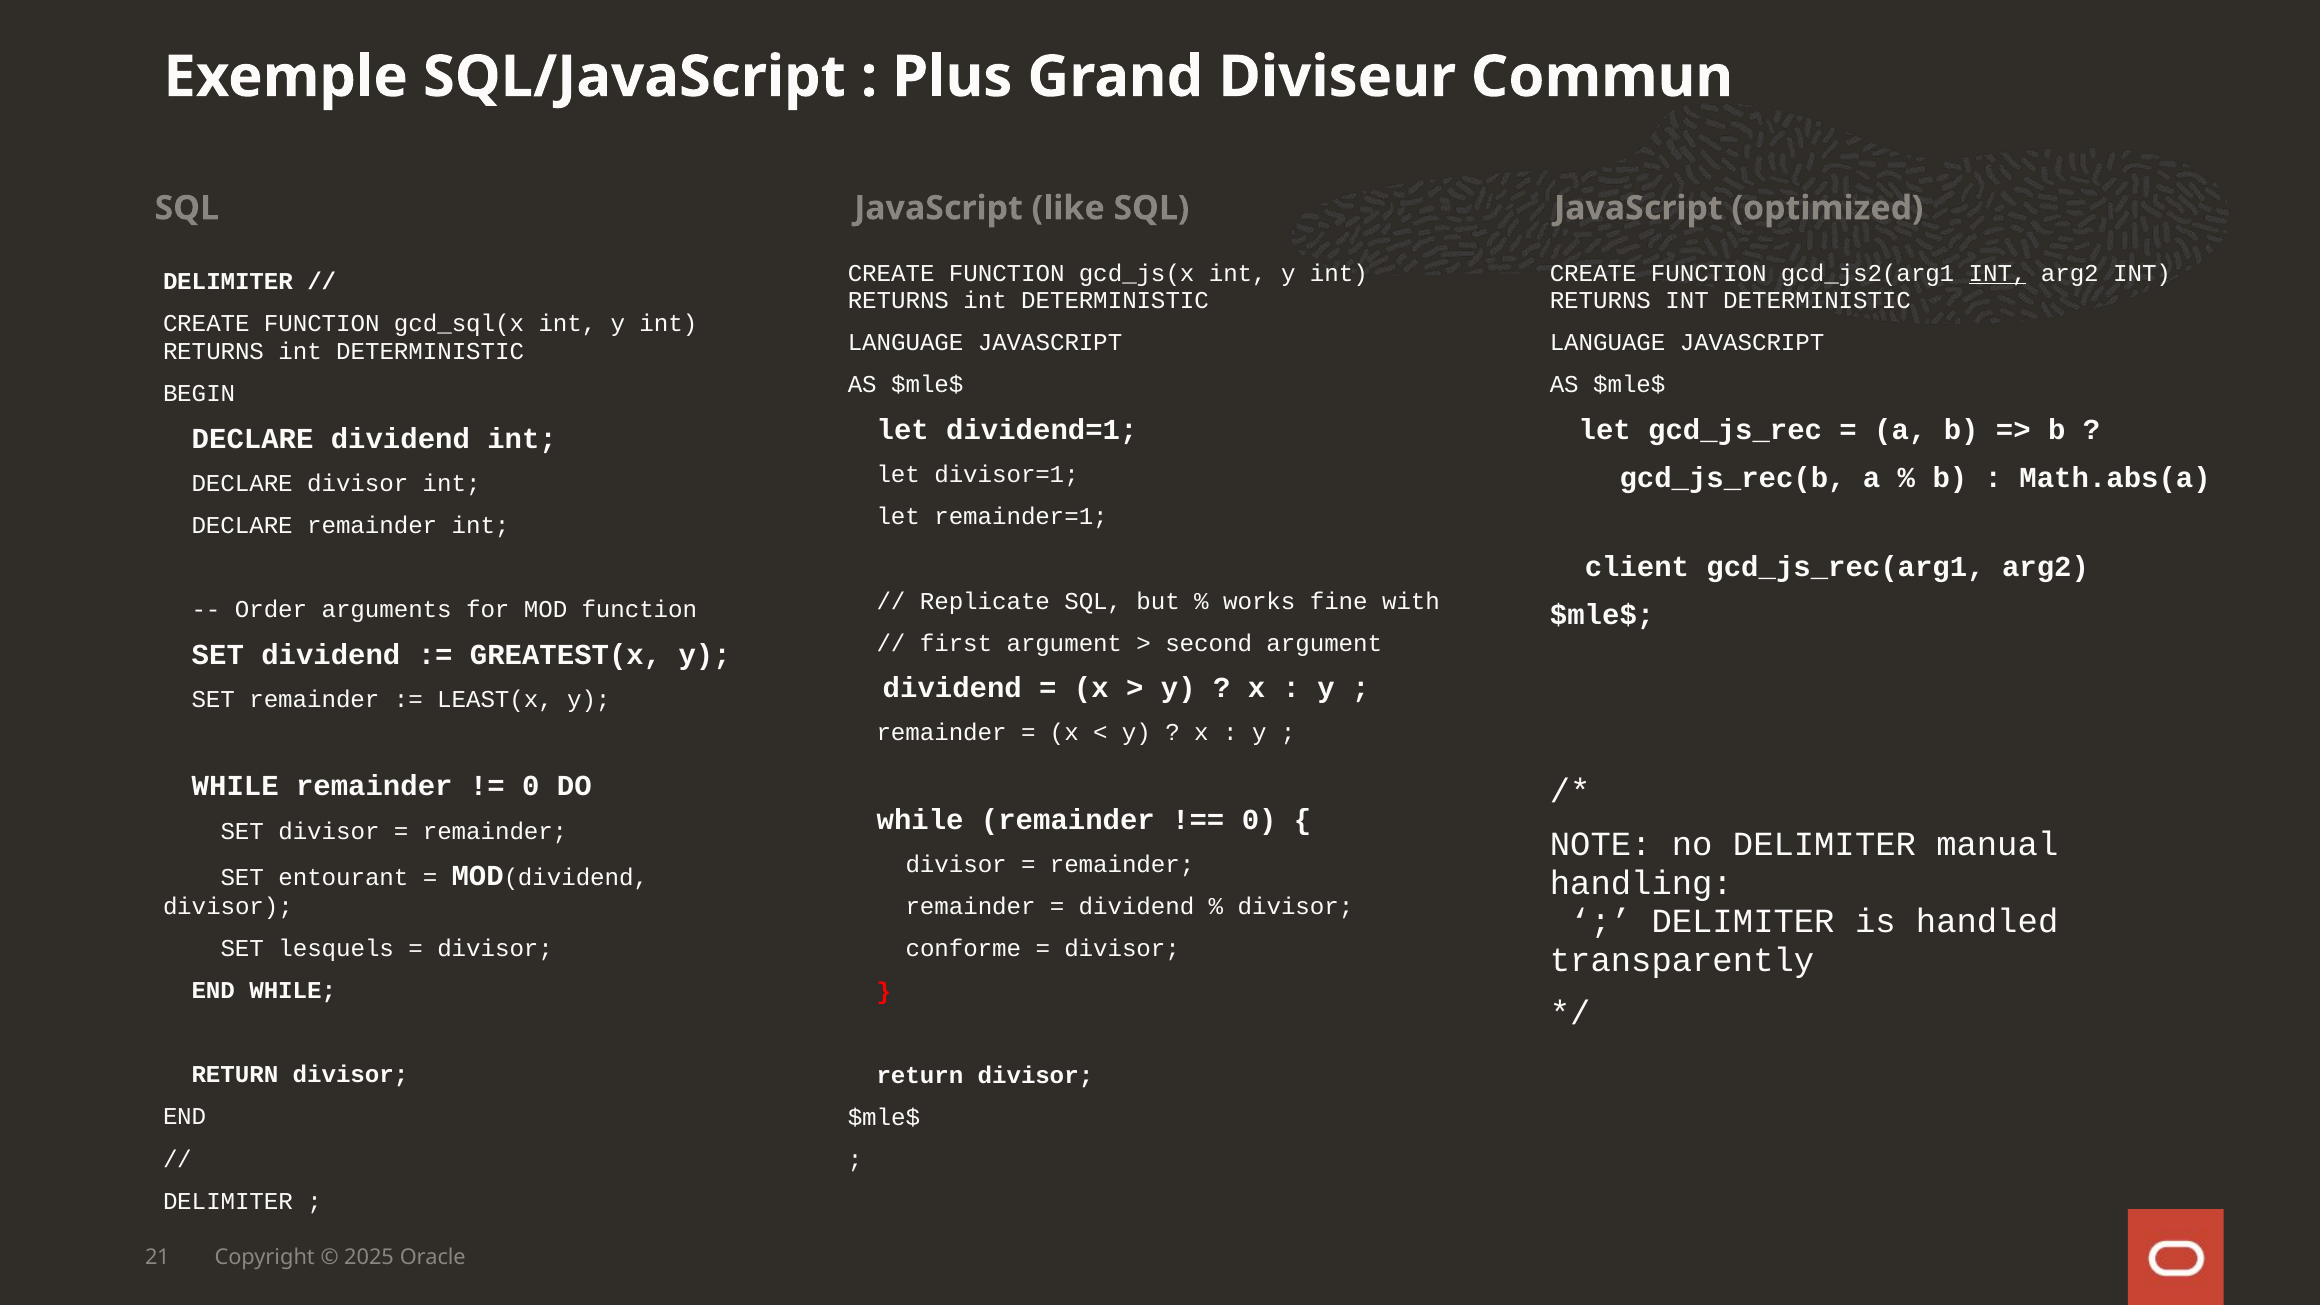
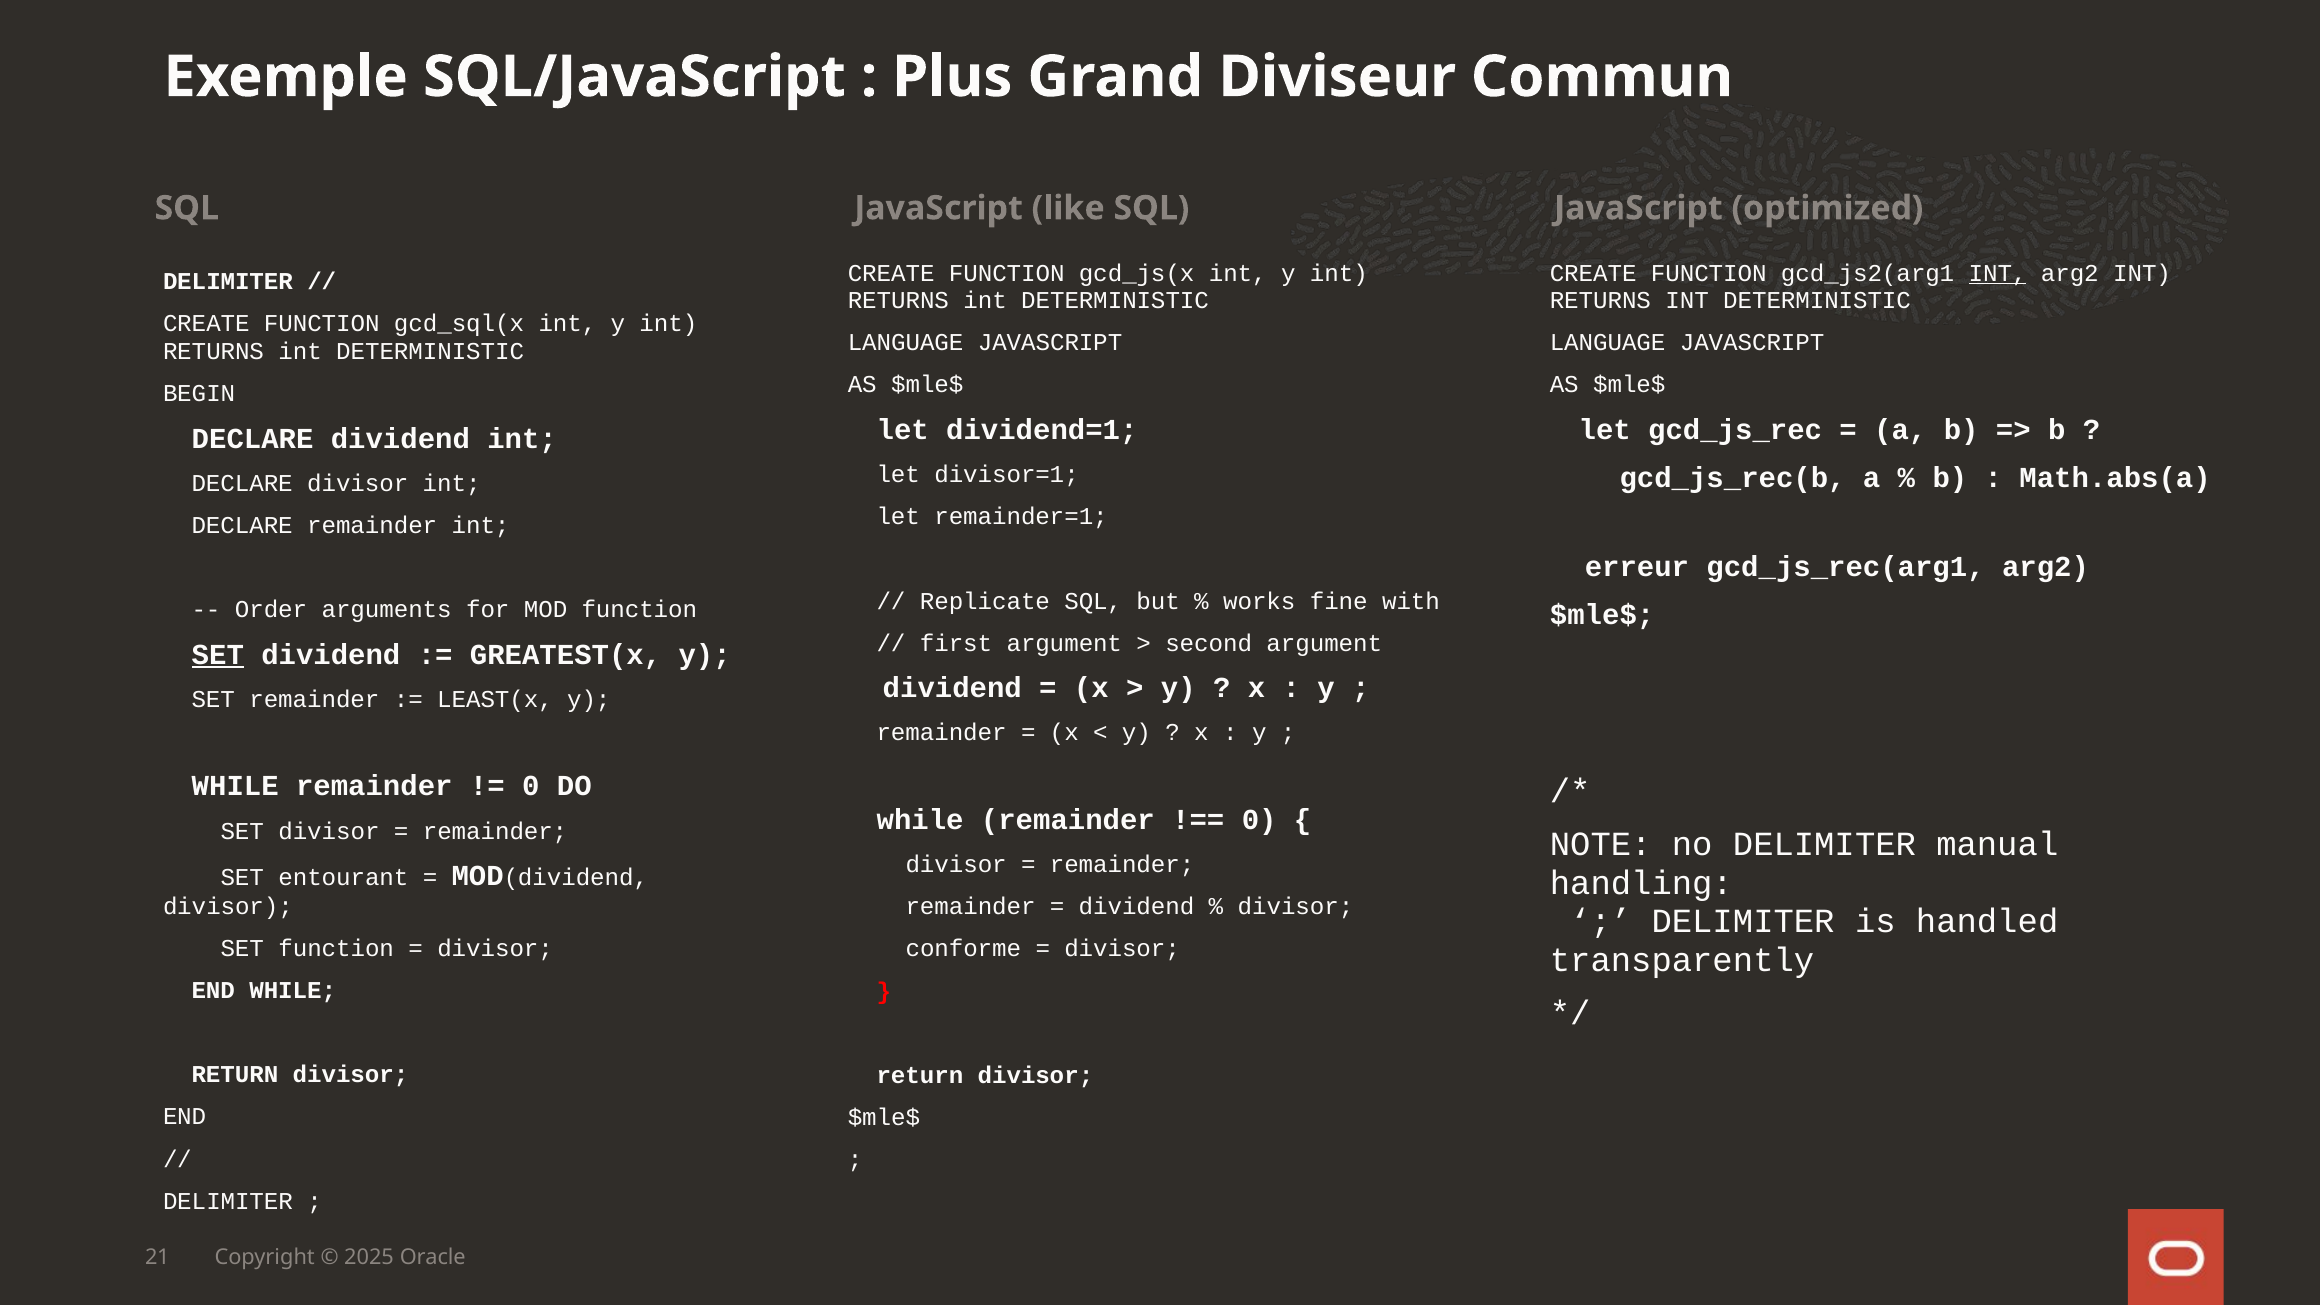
client: client -> erreur
SET at (218, 655) underline: none -> present
SET lesquels: lesquels -> function
